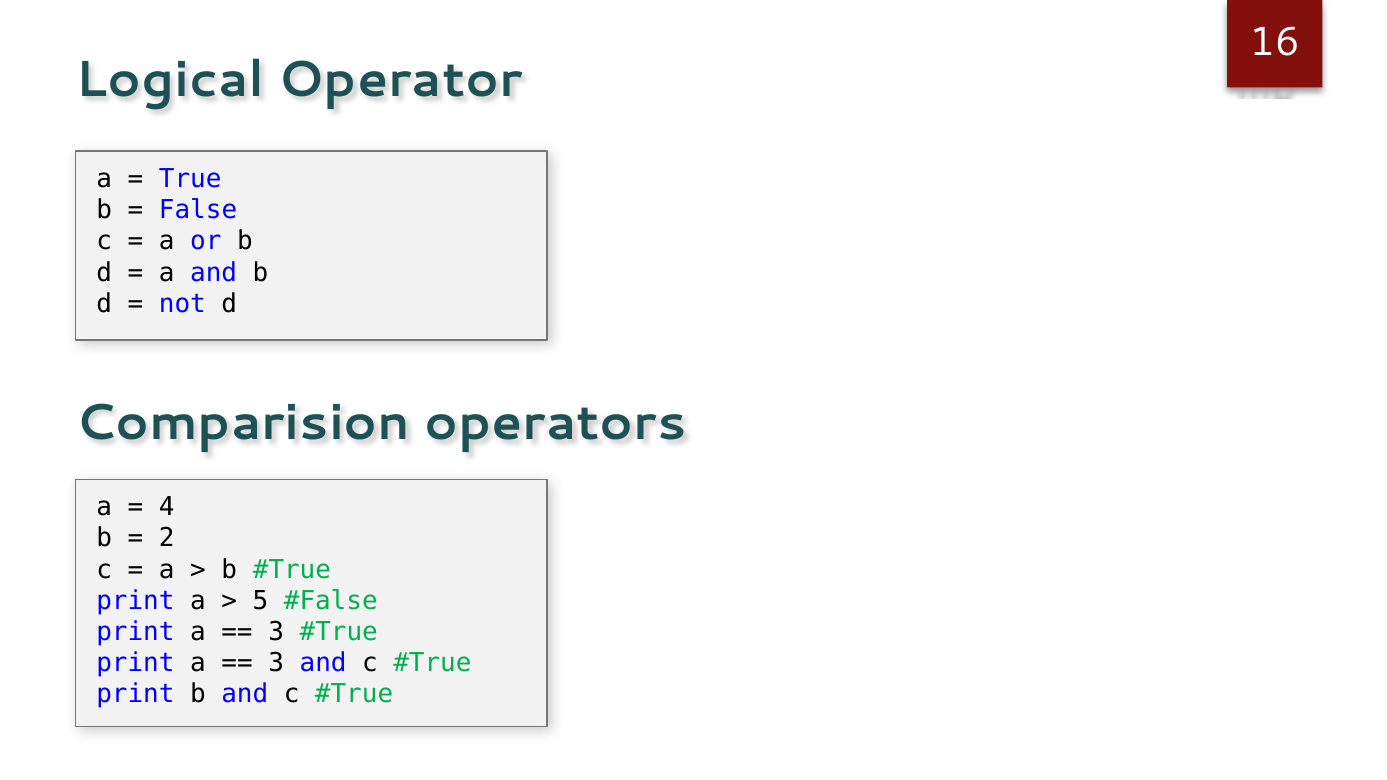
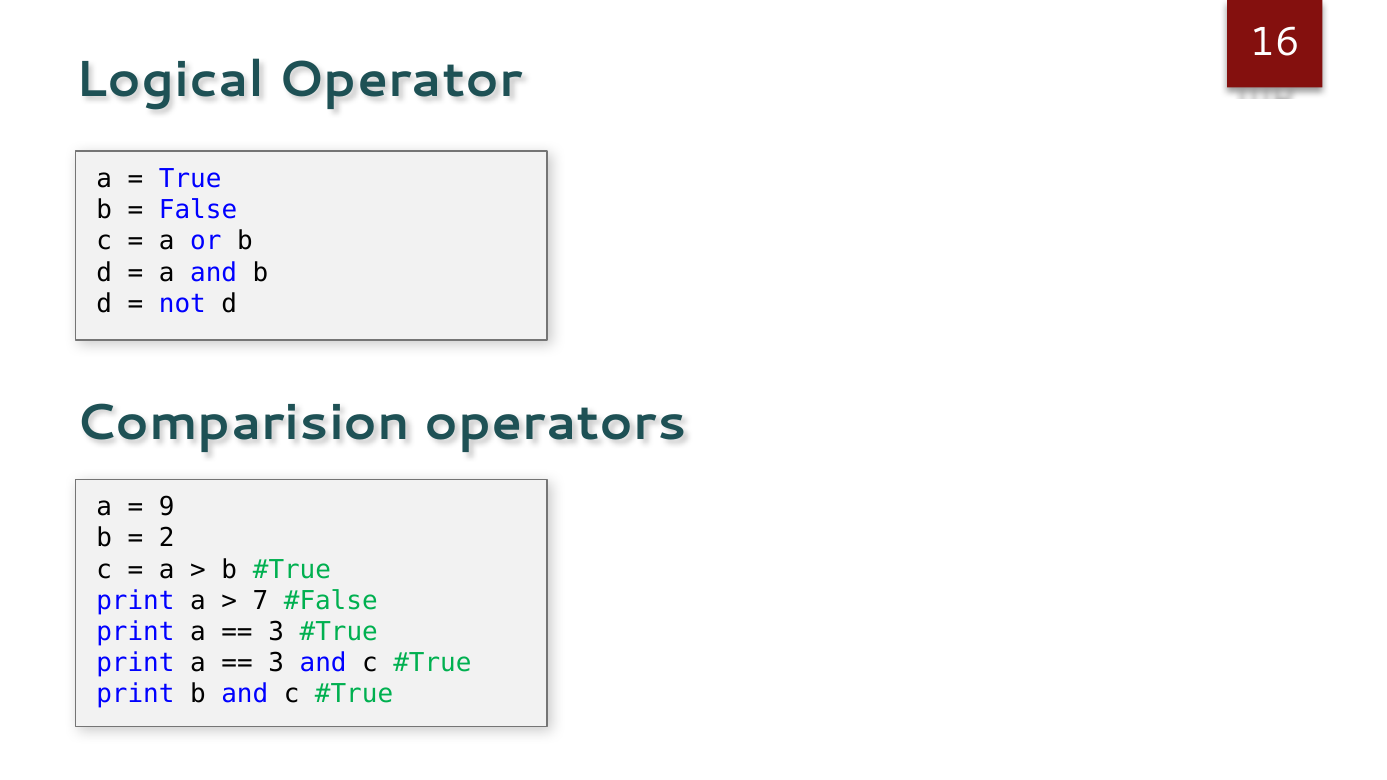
4: 4 -> 9
5: 5 -> 7
